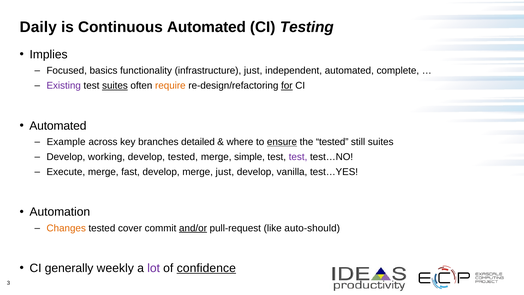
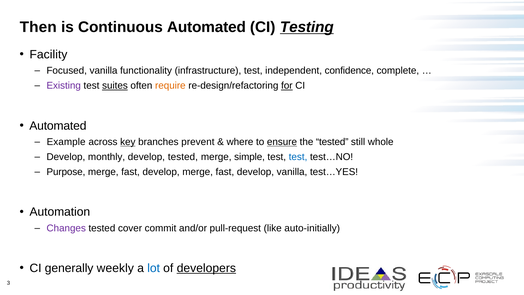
Daily: Daily -> Then
Testing underline: none -> present
Implies: Implies -> Facility
Focused basics: basics -> vanilla
infrastructure just: just -> test
independent automated: automated -> confidence
key underline: none -> present
detailed: detailed -> prevent
still suites: suites -> whole
working: working -> monthly
test at (298, 157) colour: purple -> blue
Execute: Execute -> Purpose
develop merge just: just -> fast
Changes colour: orange -> purple
and/or underline: present -> none
auto-should: auto-should -> auto-initially
lot colour: purple -> blue
confidence: confidence -> developers
